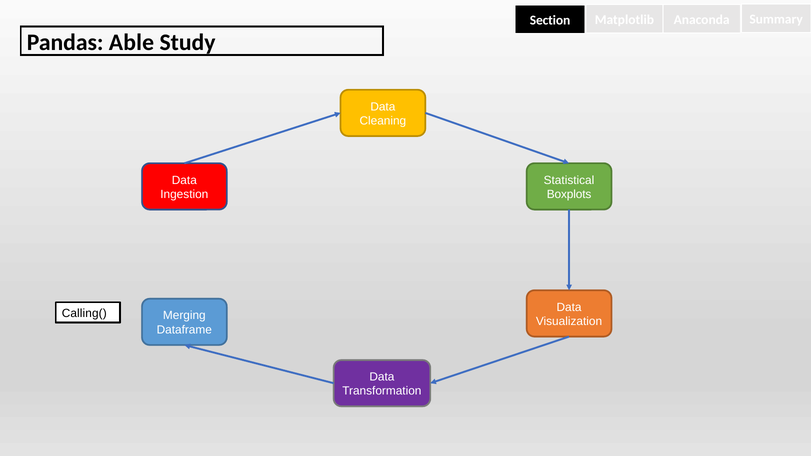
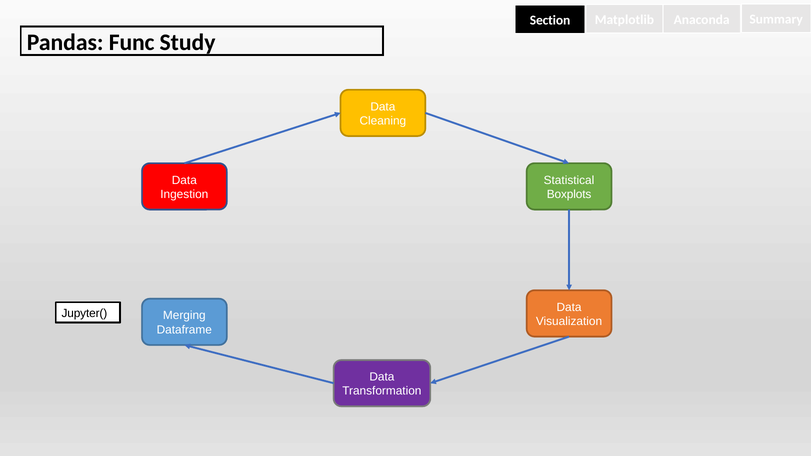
Able: Able -> Func
Calling(: Calling( -> Jupyter(
